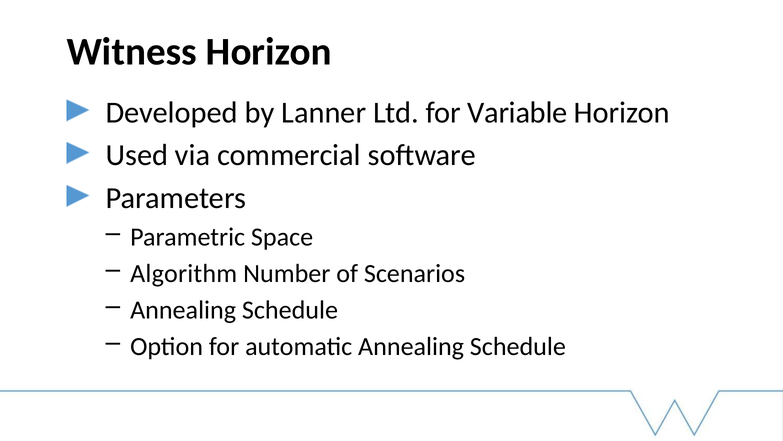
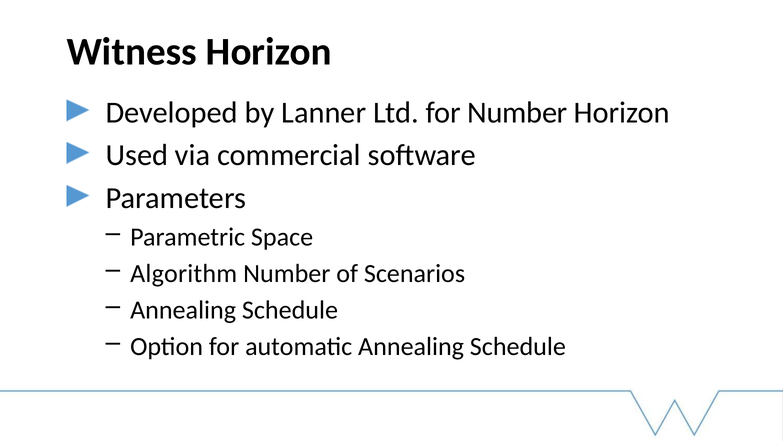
for Variable: Variable -> Number
